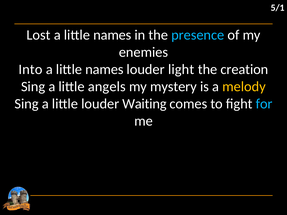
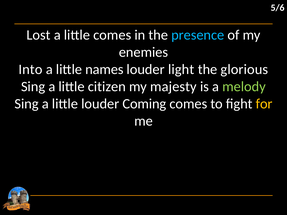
5/1: 5/1 -> 5/6
names at (112, 35): names -> comes
creation: creation -> glorious
angels: angels -> citizen
mystery: mystery -> majesty
melody colour: yellow -> light green
Waiting: Waiting -> Coming
for colour: light blue -> yellow
